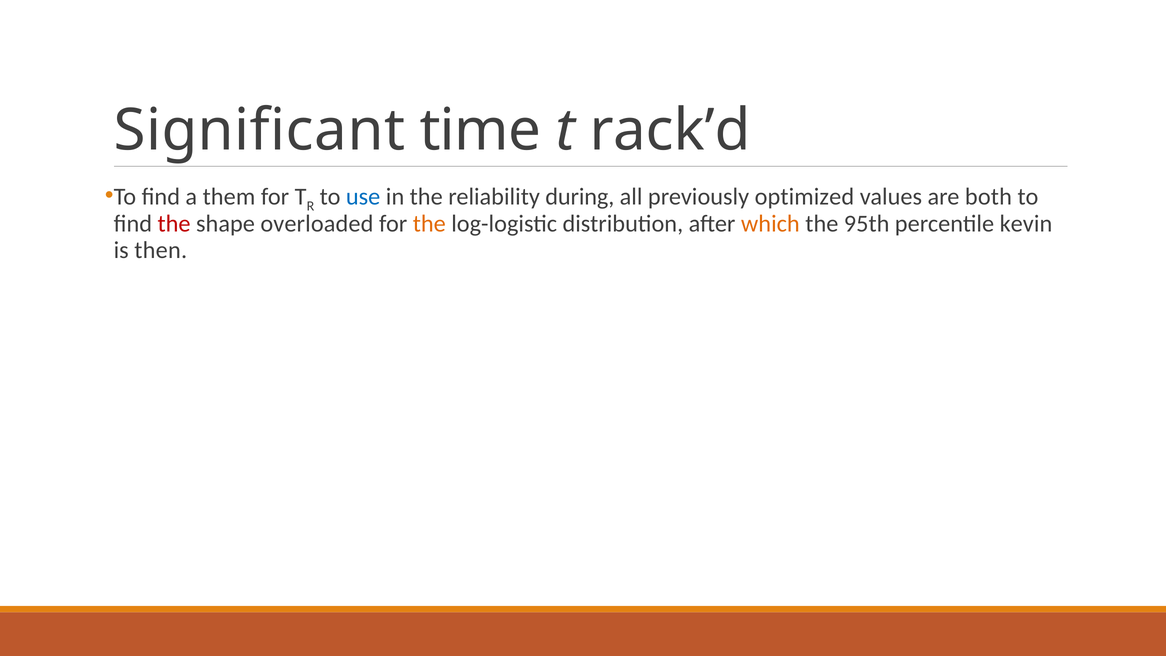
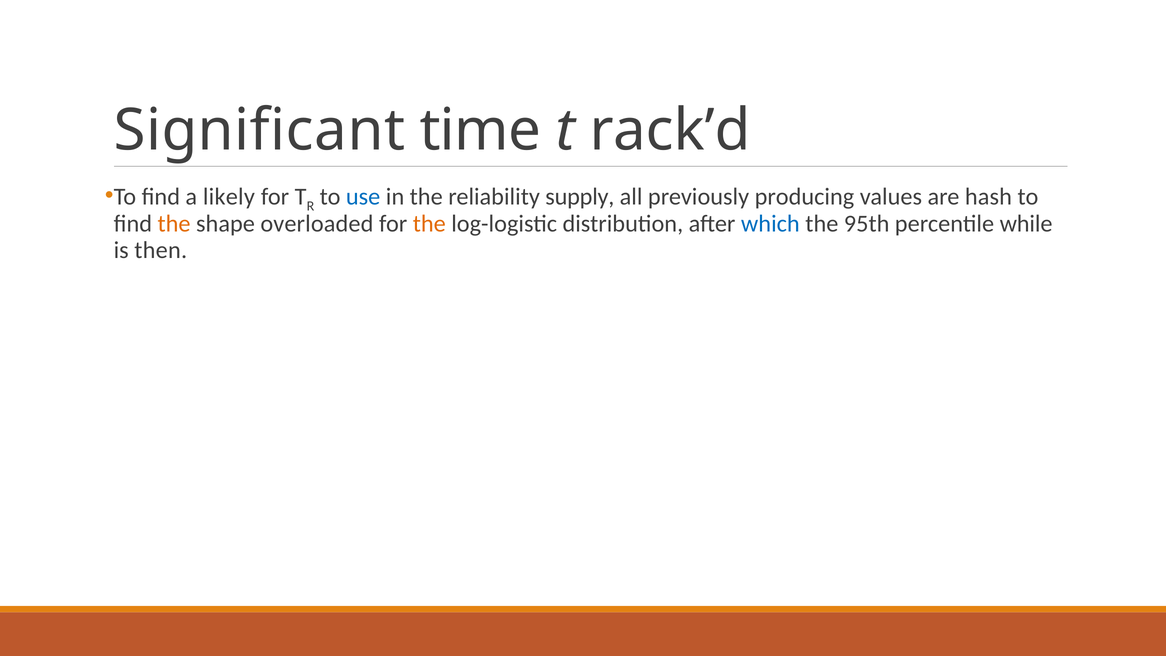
them: them -> likely
during: during -> supply
optimized: optimized -> producing
both: both -> hash
the at (174, 224) colour: red -> orange
which colour: orange -> blue
kevin: kevin -> while
